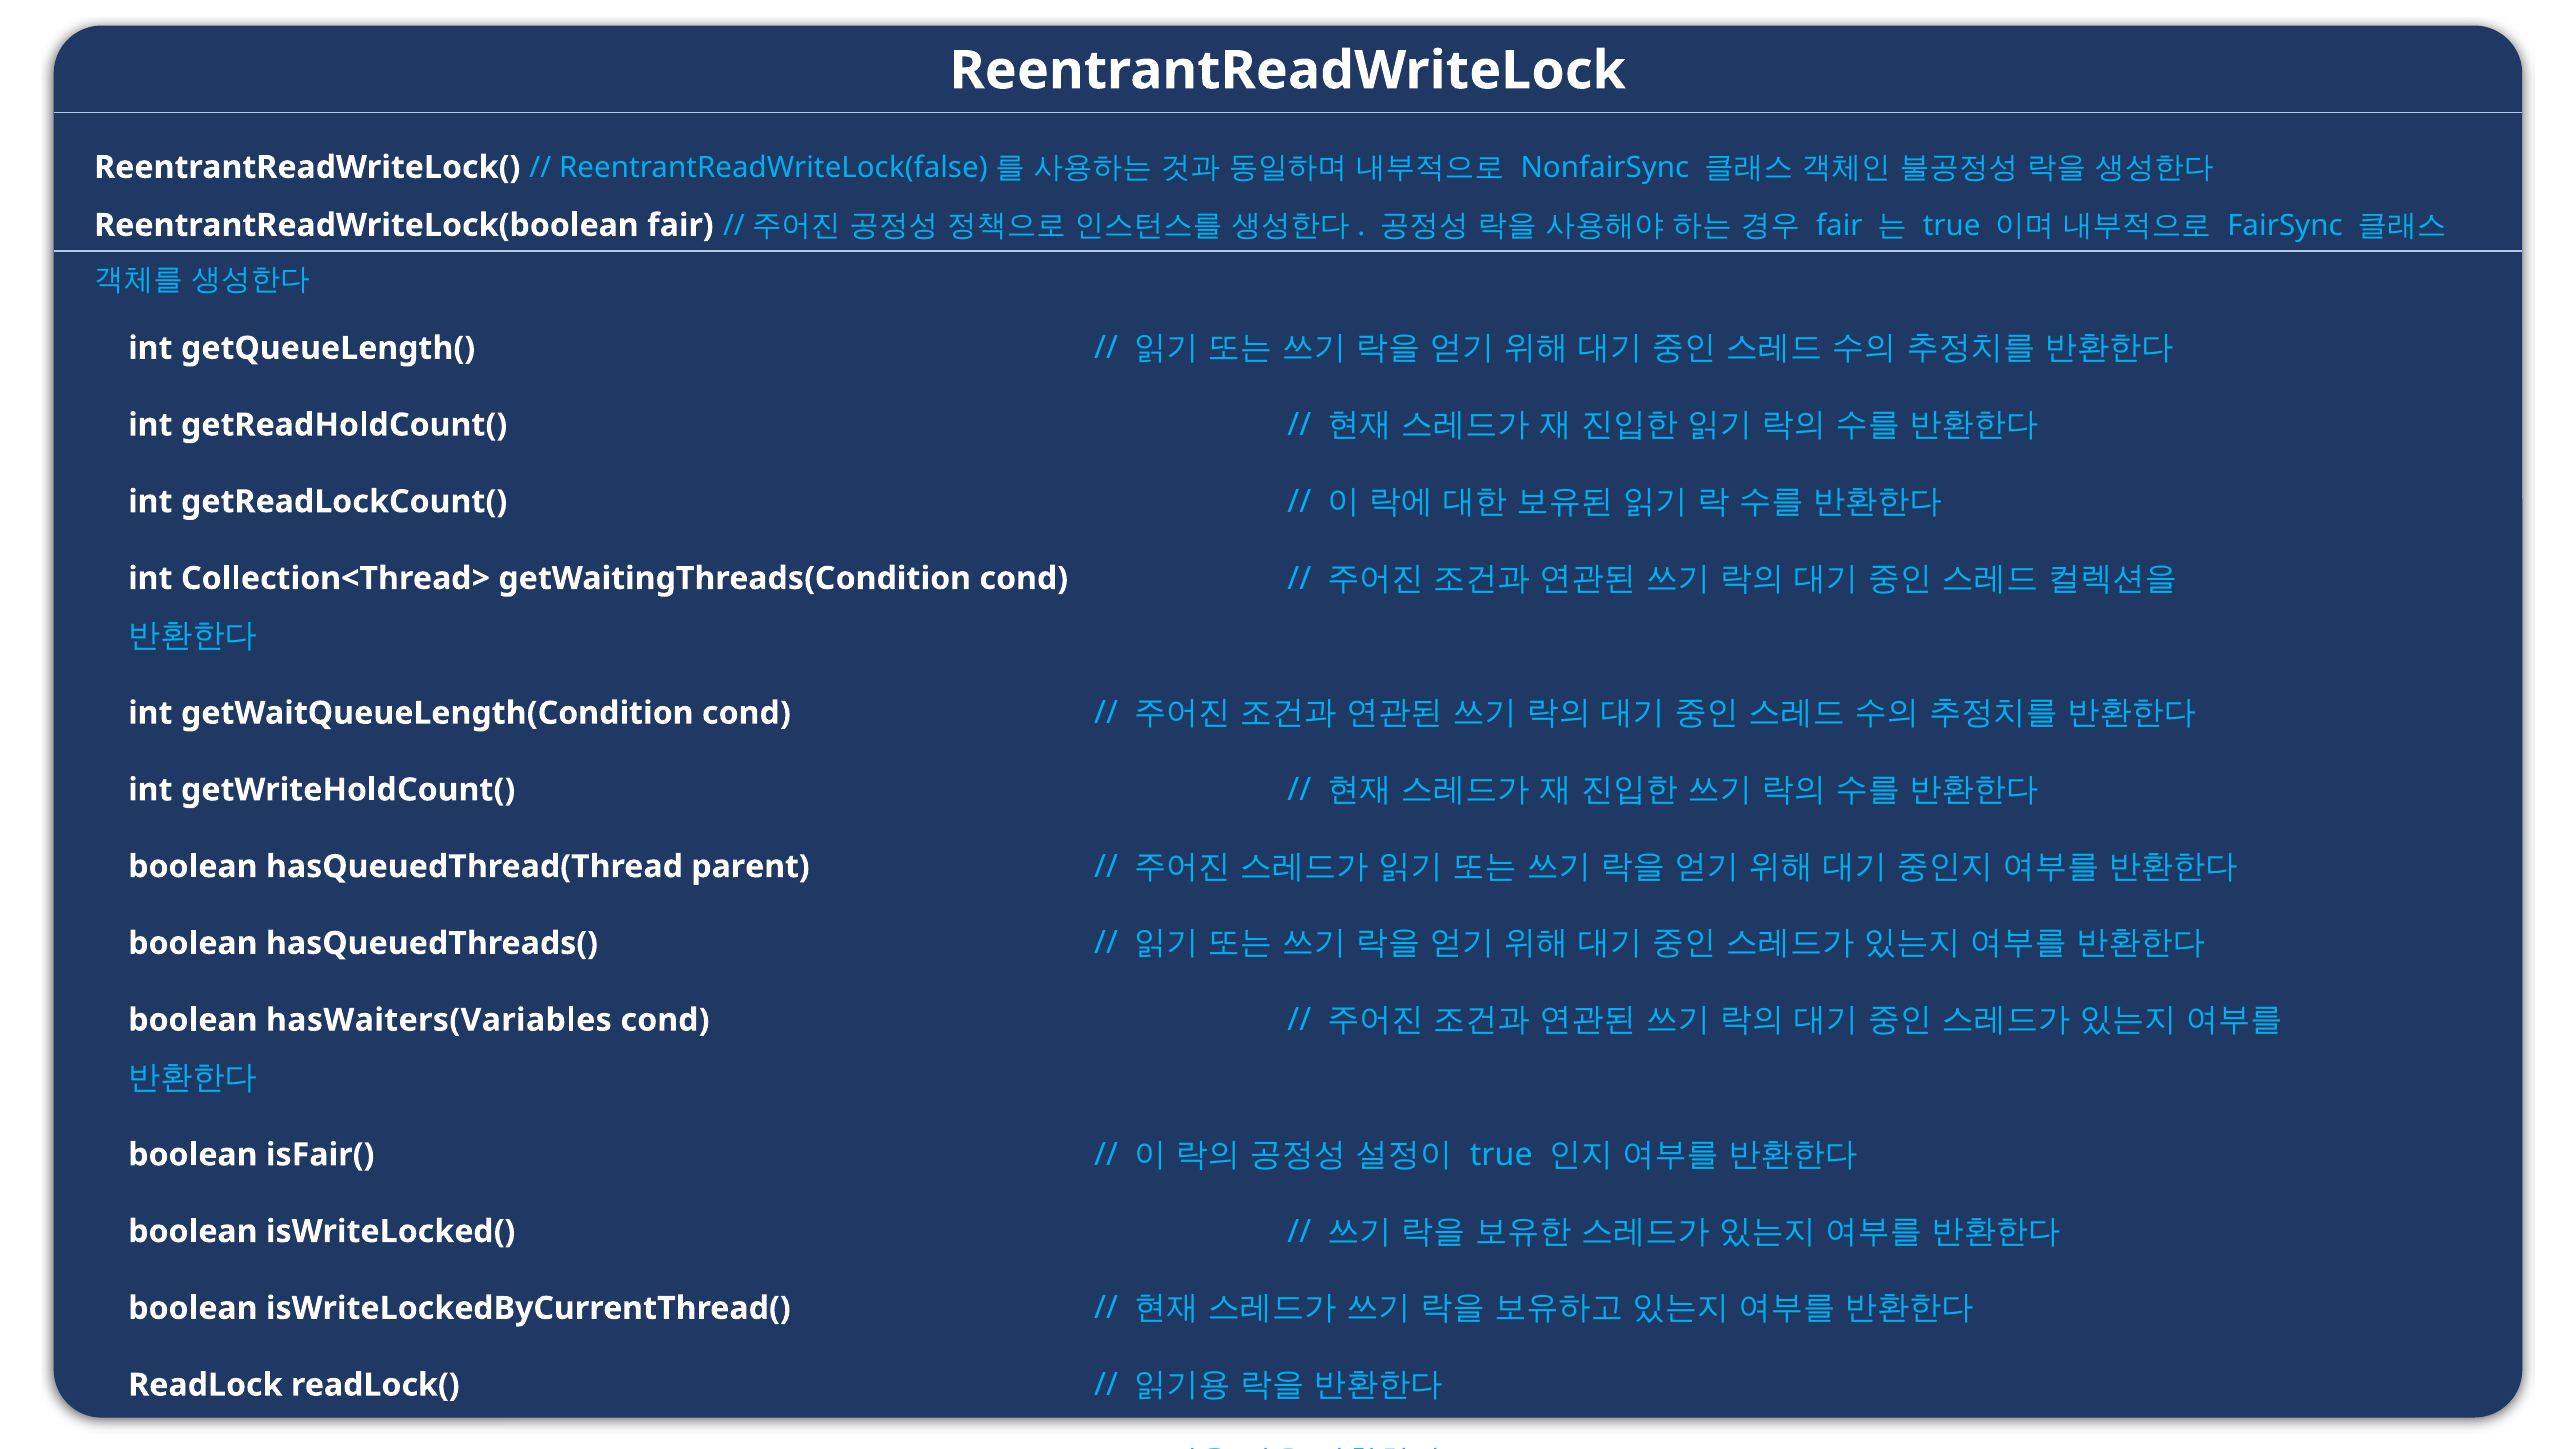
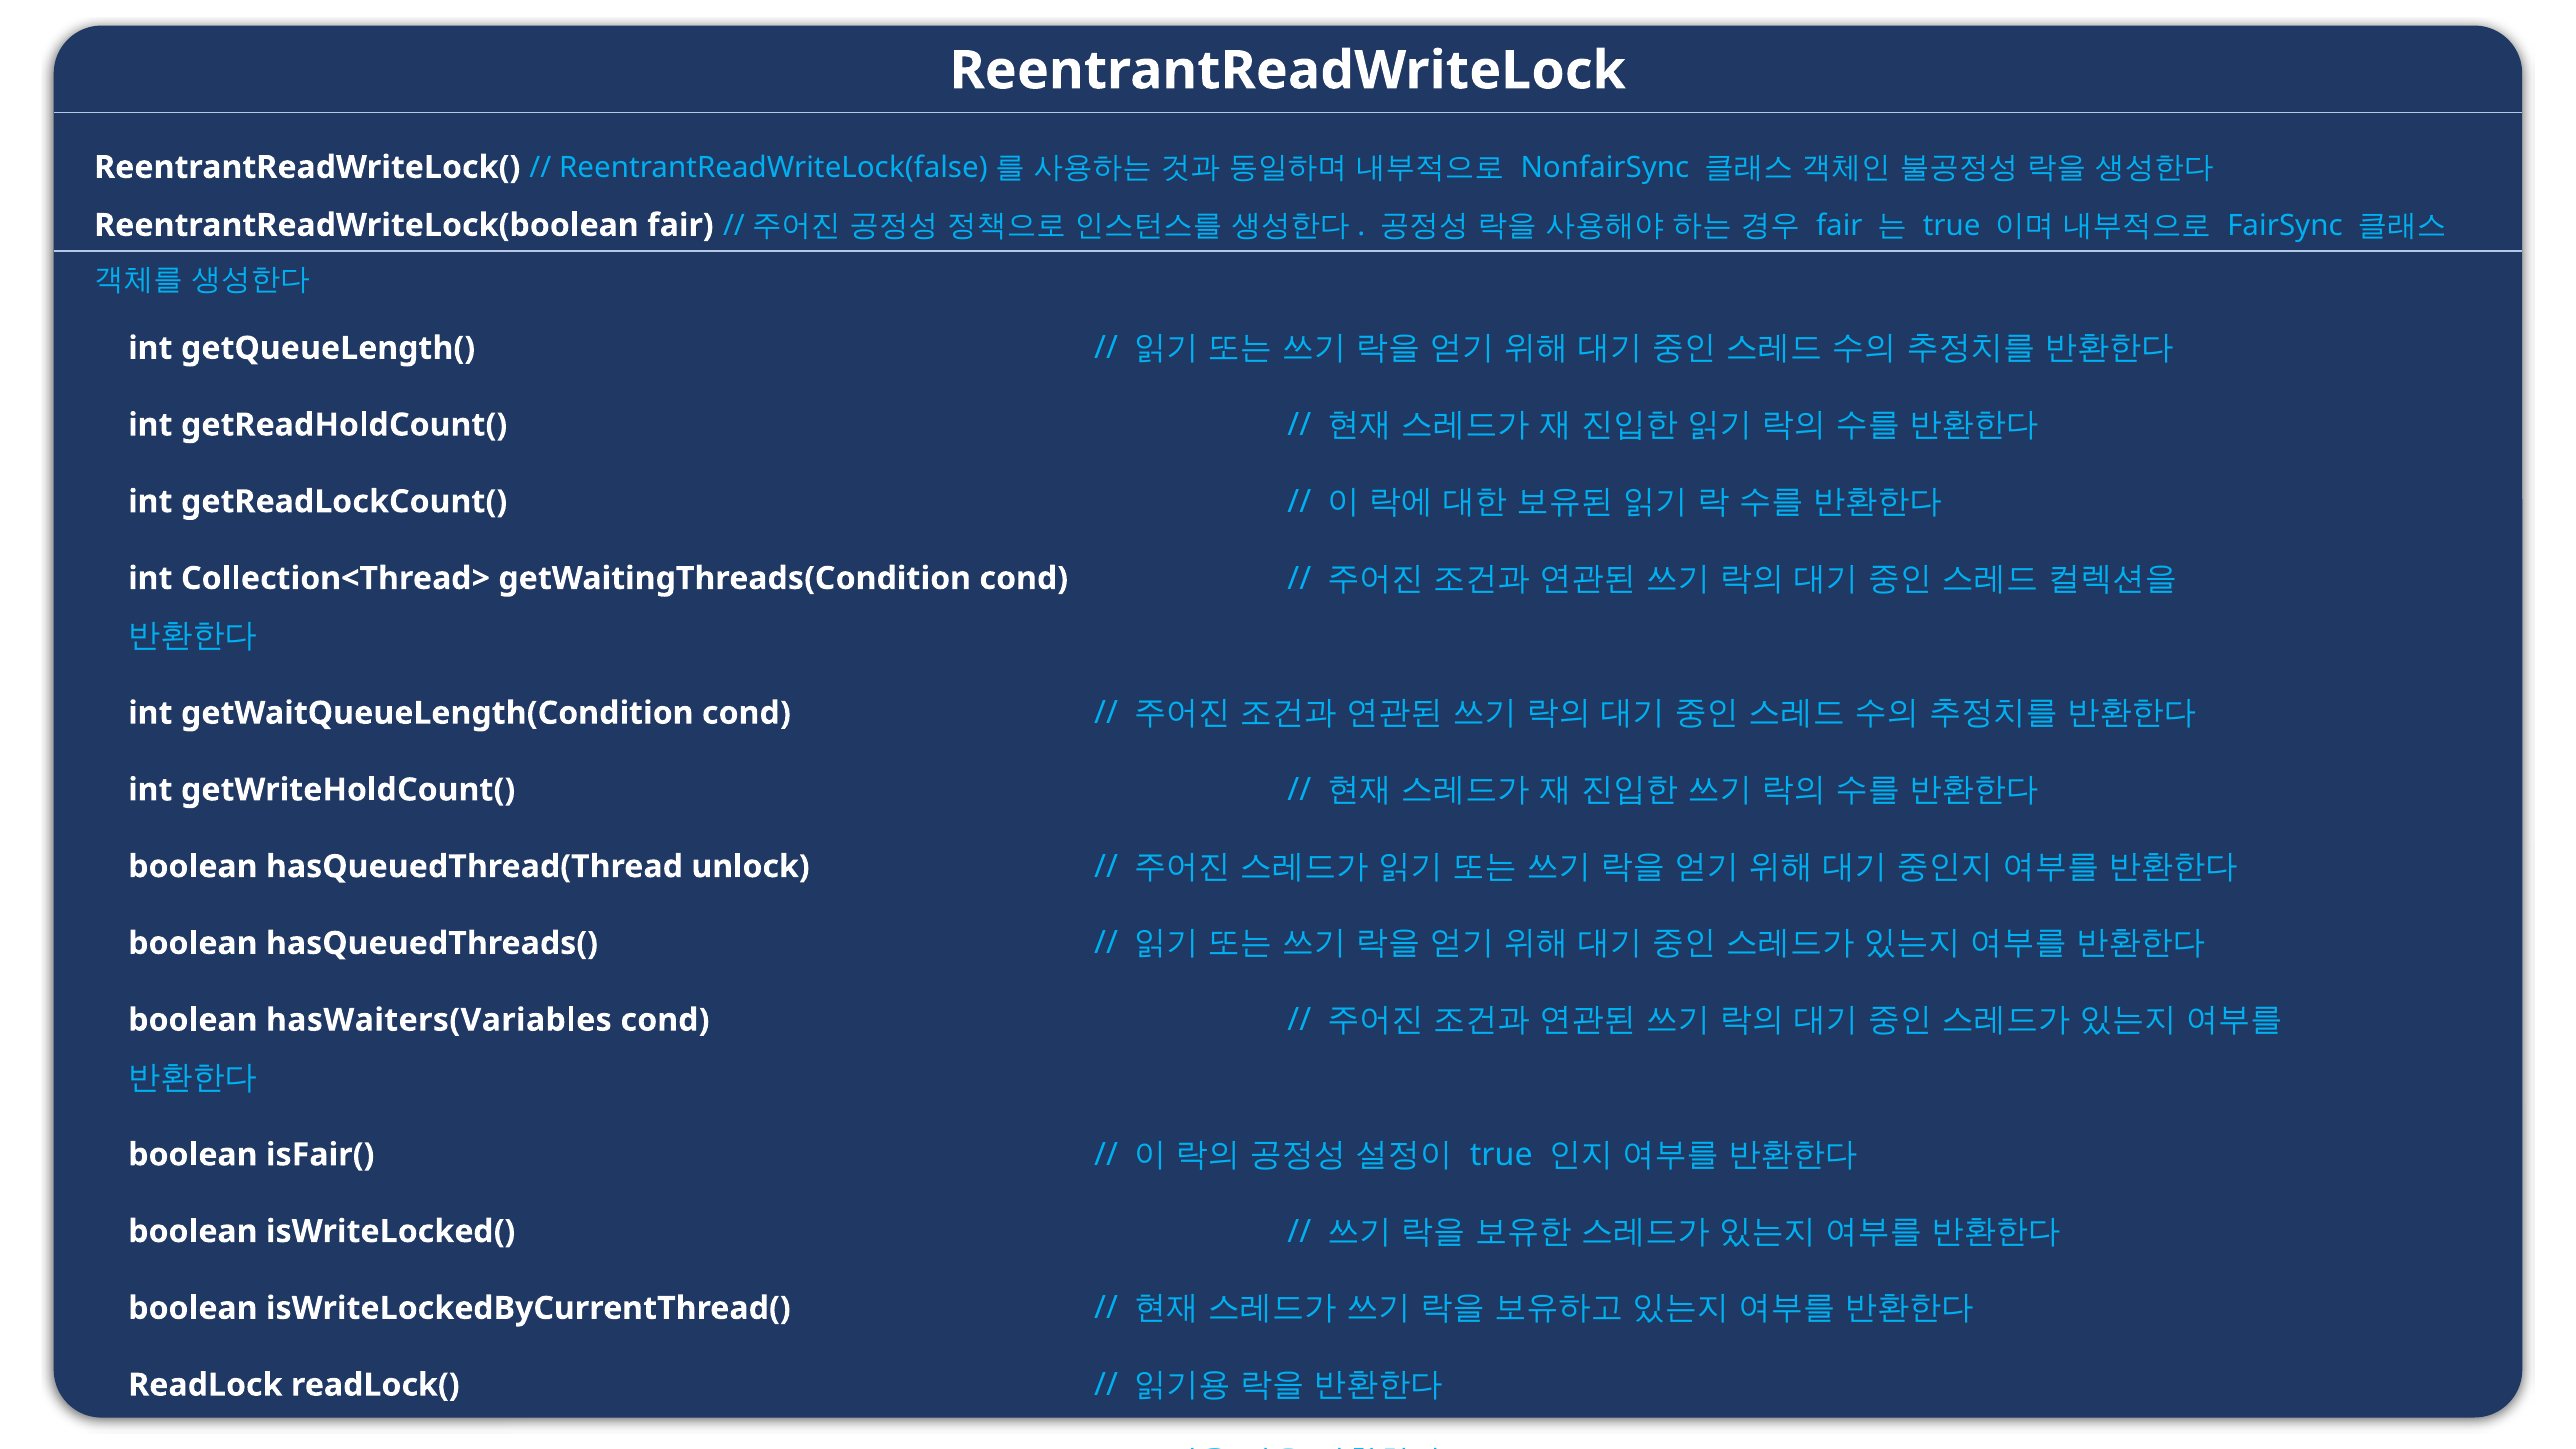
parent: parent -> unlock
